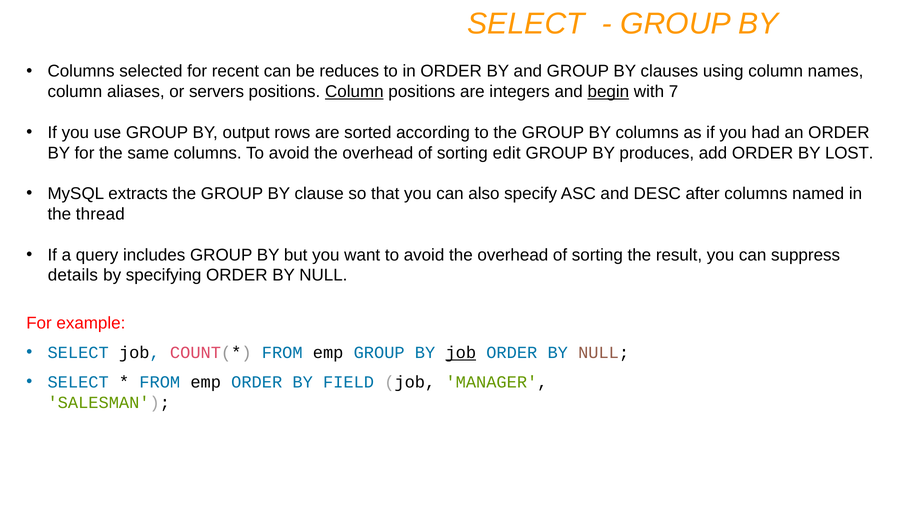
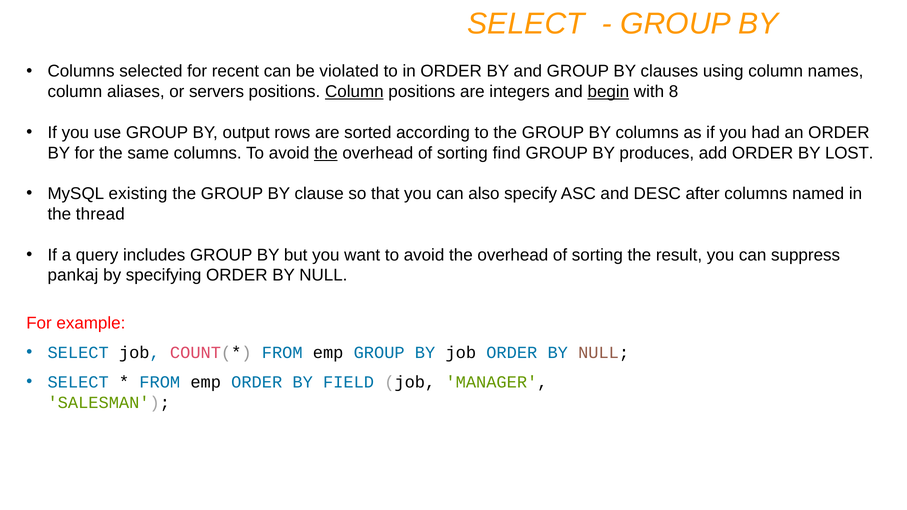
reduces: reduces -> violated
7: 7 -> 8
the at (326, 153) underline: none -> present
edit: edit -> find
extracts: extracts -> existing
details: details -> pankaj
job at (461, 353) underline: present -> none
